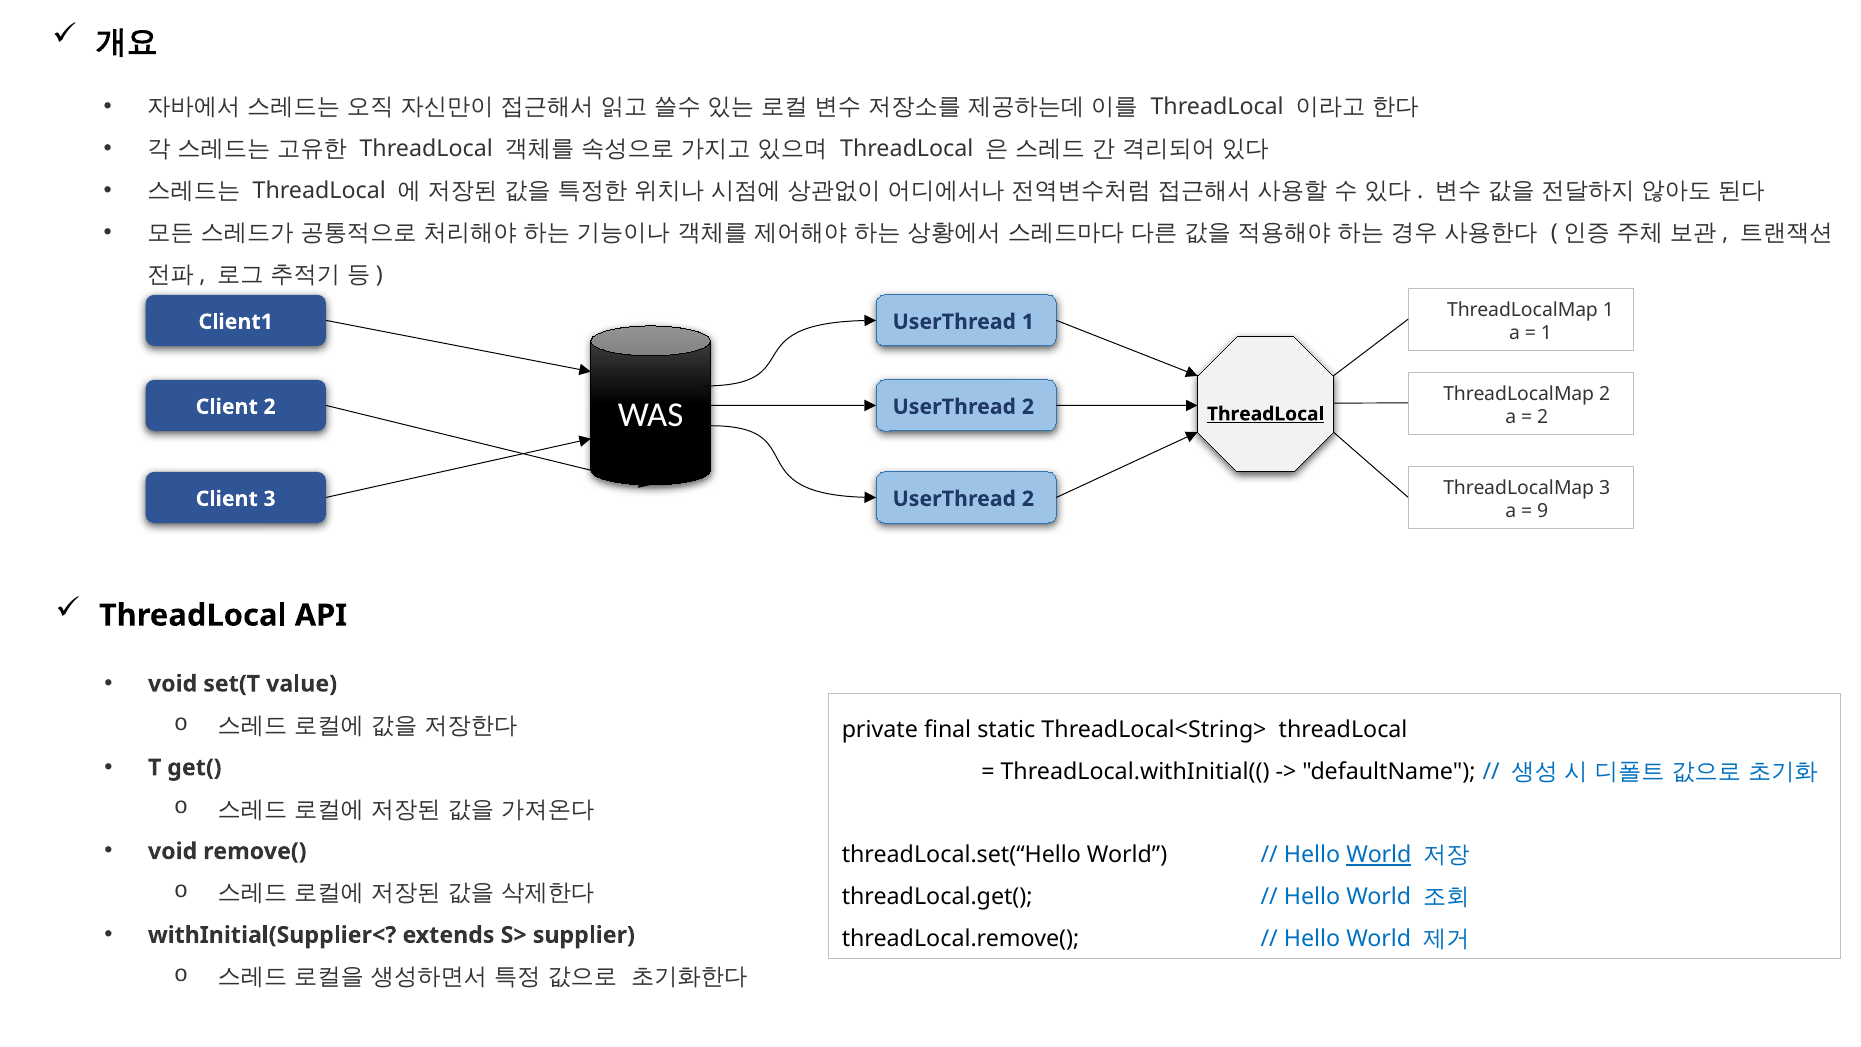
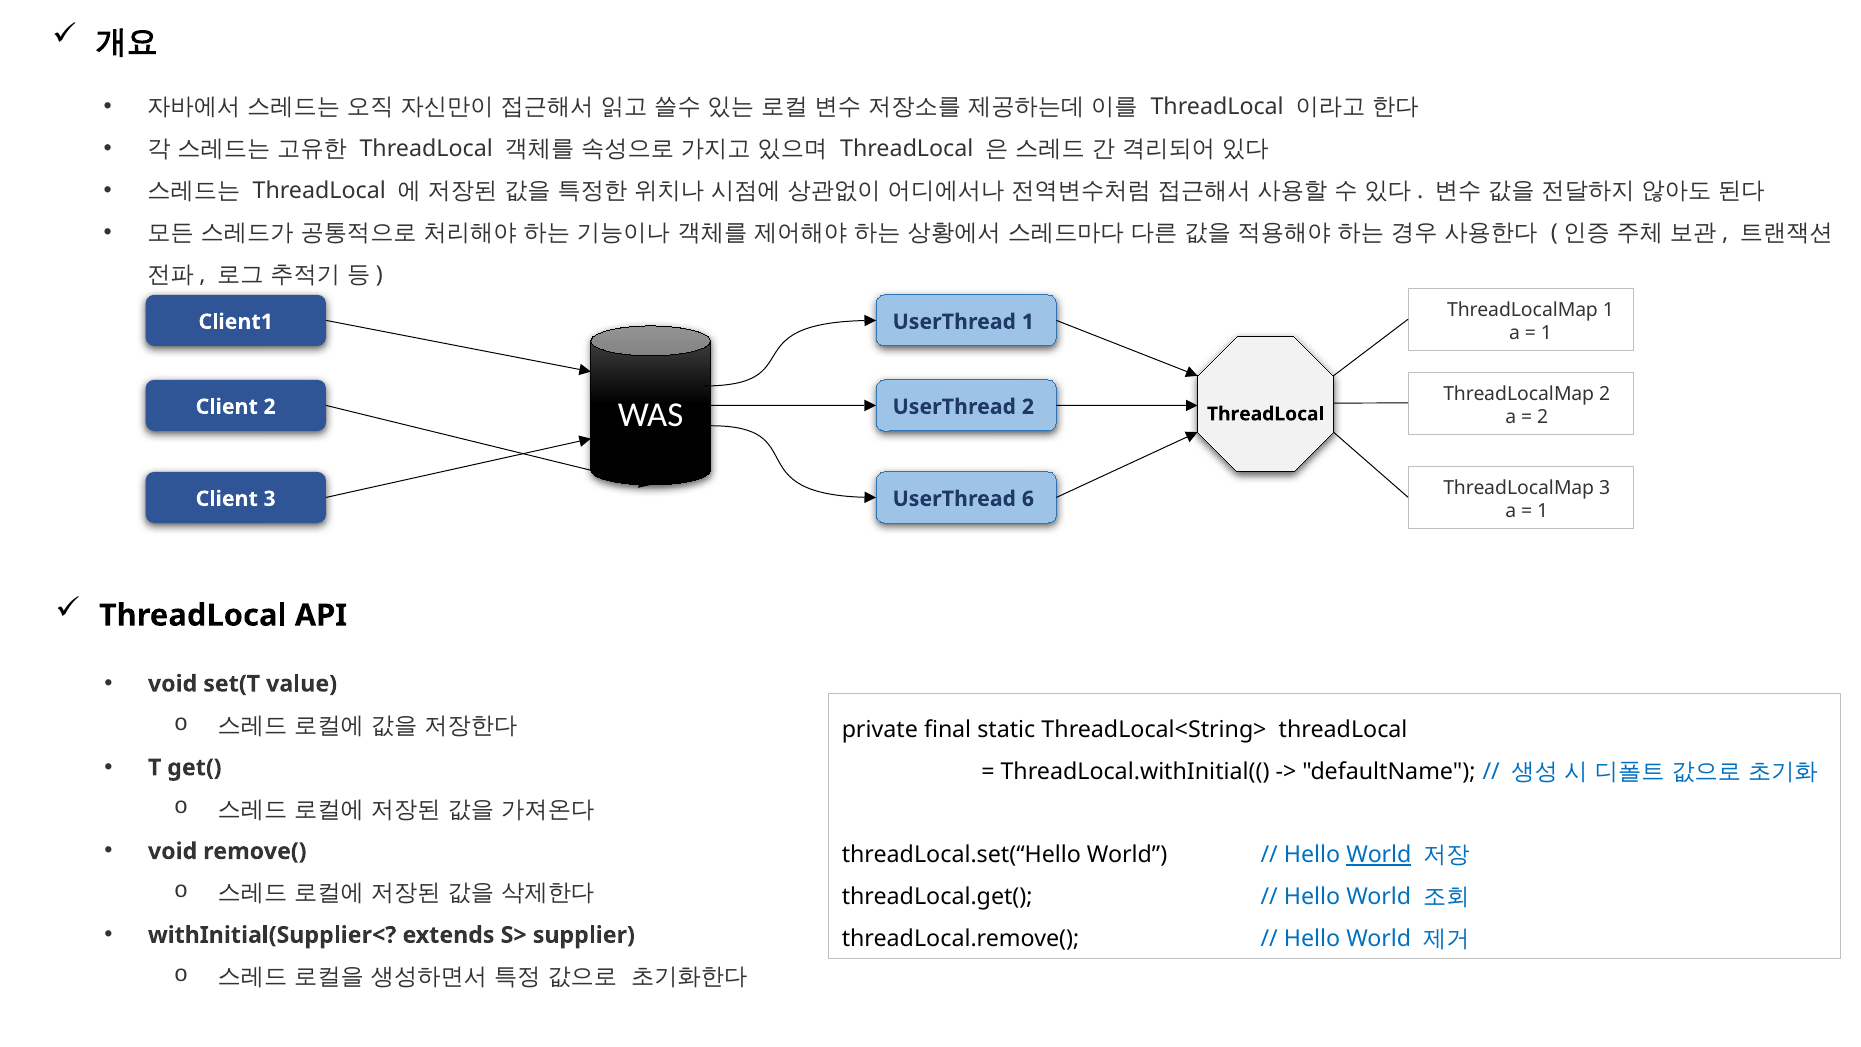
ThreadLocal at (1266, 414) underline: present -> none
2 at (1028, 499): 2 -> 6
9 at (1543, 511): 9 -> 1
